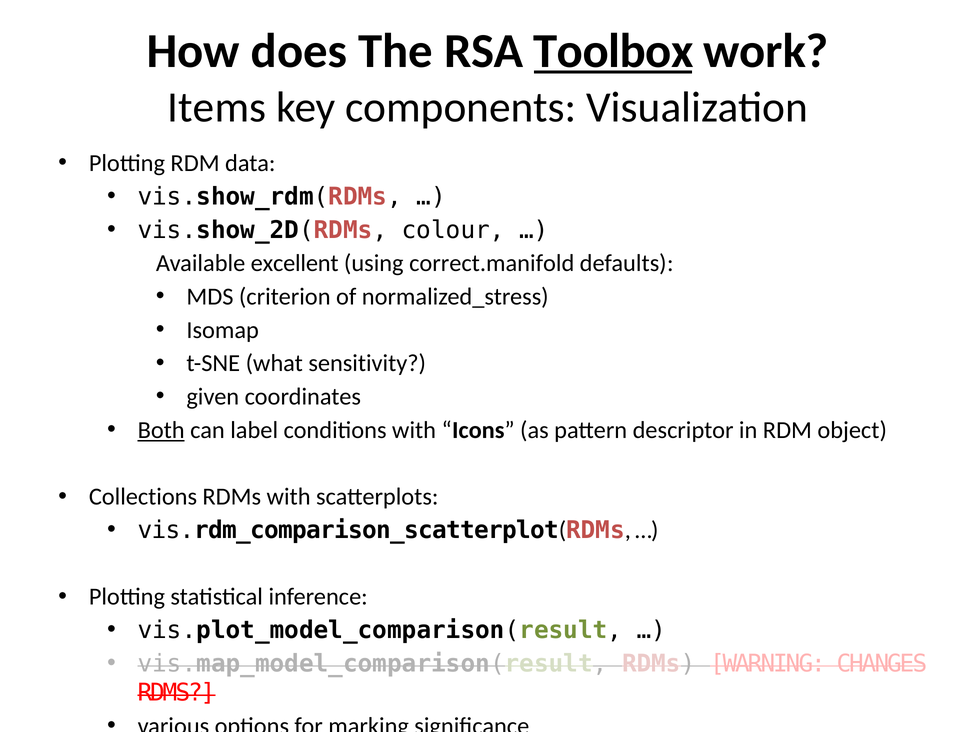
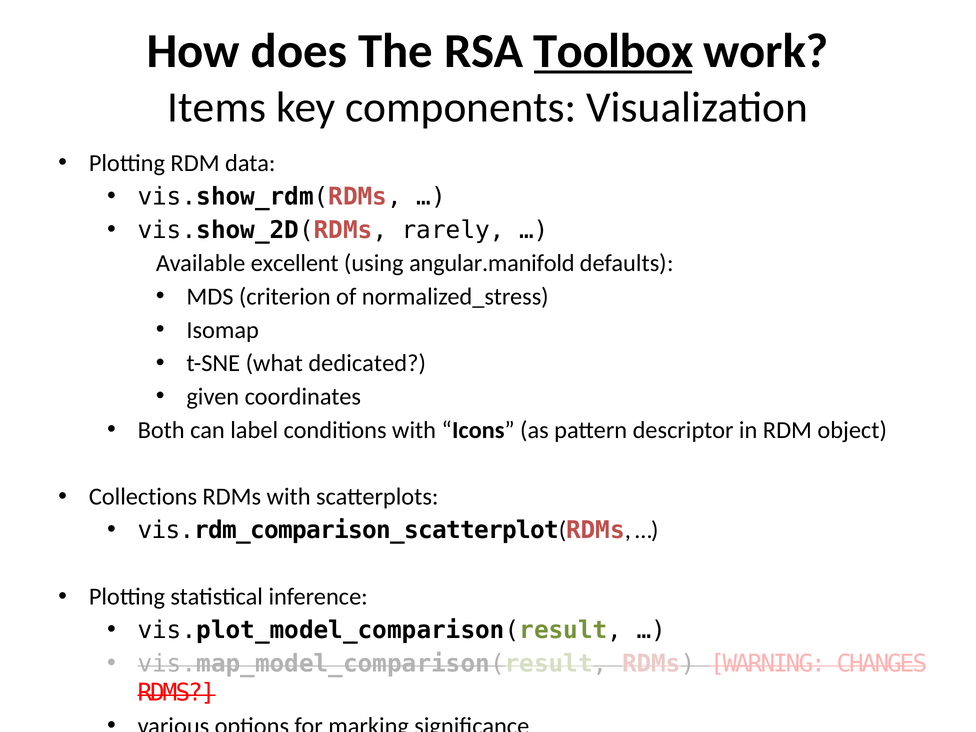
colour: colour -> rarely
correct.manifold: correct.manifold -> angular.manifold
sensitivity: sensitivity -> dedicated
Both underline: present -> none
